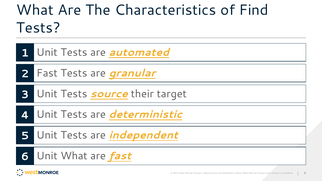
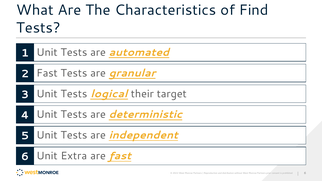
source: source -> logical
Unit What: What -> Extra
